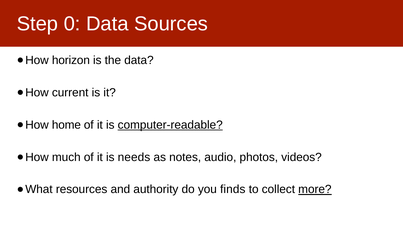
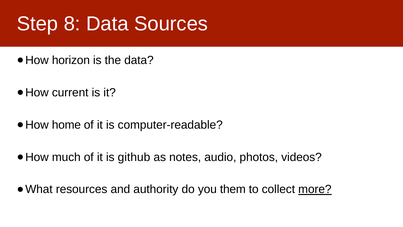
0: 0 -> 8
computer-readable underline: present -> none
needs: needs -> github
finds: finds -> them
